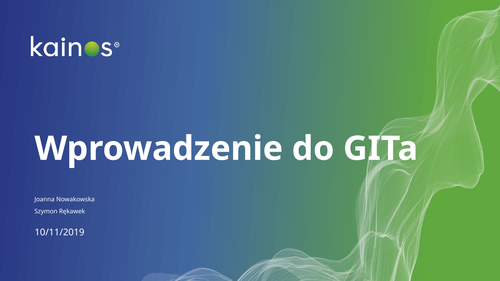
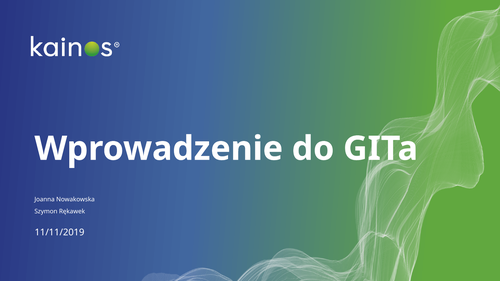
10/11/2019: 10/11/2019 -> 11/11/2019
